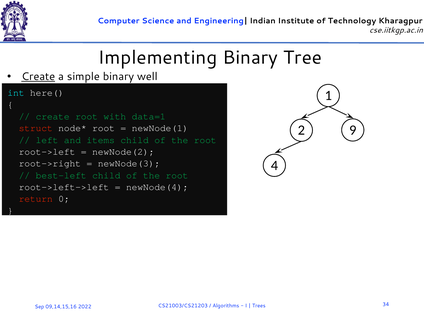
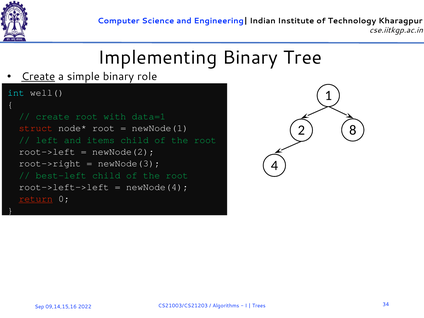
well: well -> role
here(: here( -> well(
9: 9 -> 8
return underline: none -> present
